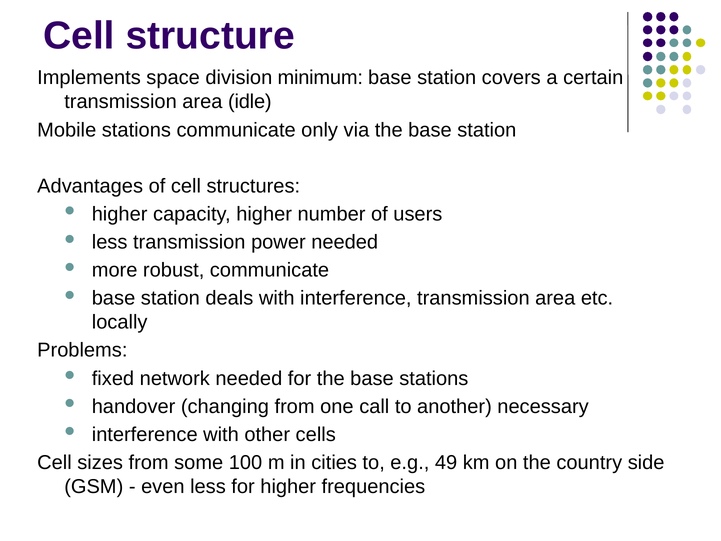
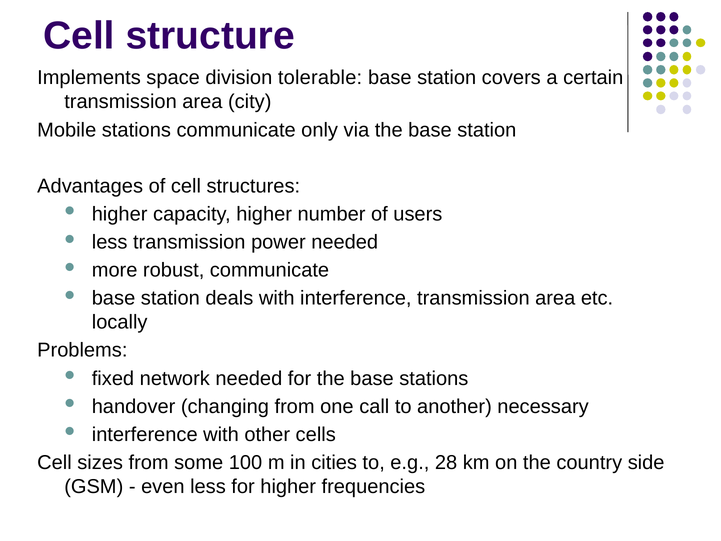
minimum: minimum -> tolerable
idle: idle -> city
49: 49 -> 28
